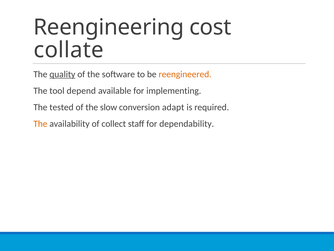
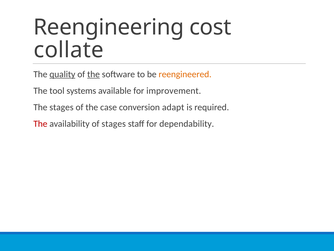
the at (94, 74) underline: none -> present
depend: depend -> systems
implementing: implementing -> improvement
The tested: tested -> stages
slow: slow -> case
The at (40, 124) colour: orange -> red
of collect: collect -> stages
